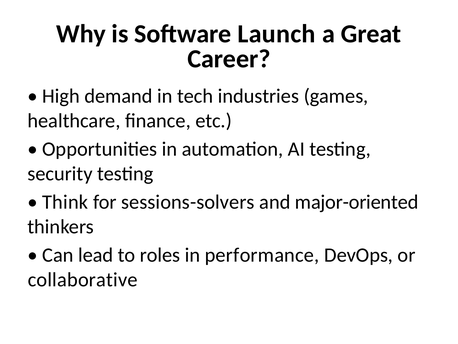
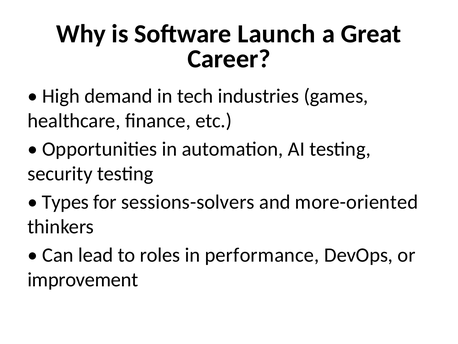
Think: Think -> Types
major-oriented: major-oriented -> more-oriented
collaborative: collaborative -> improvement
